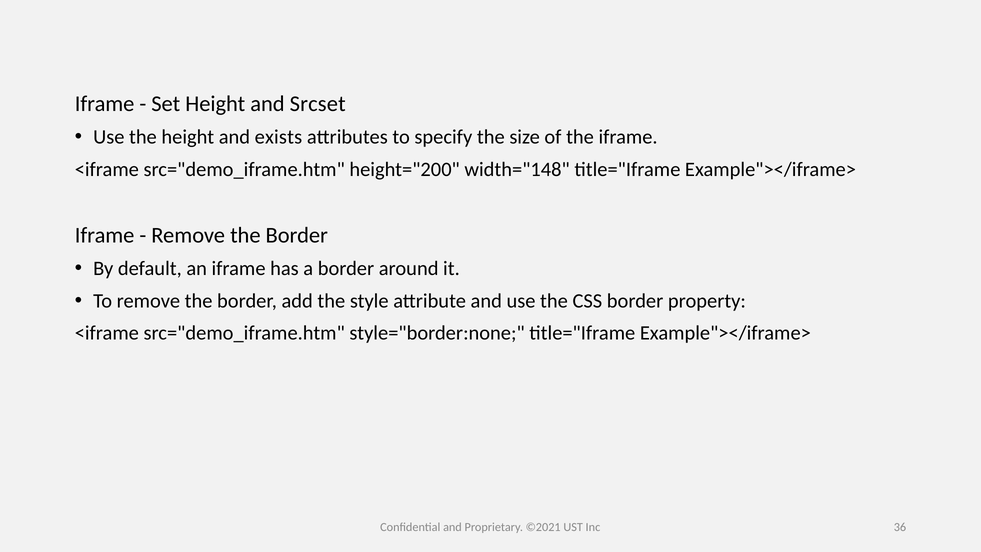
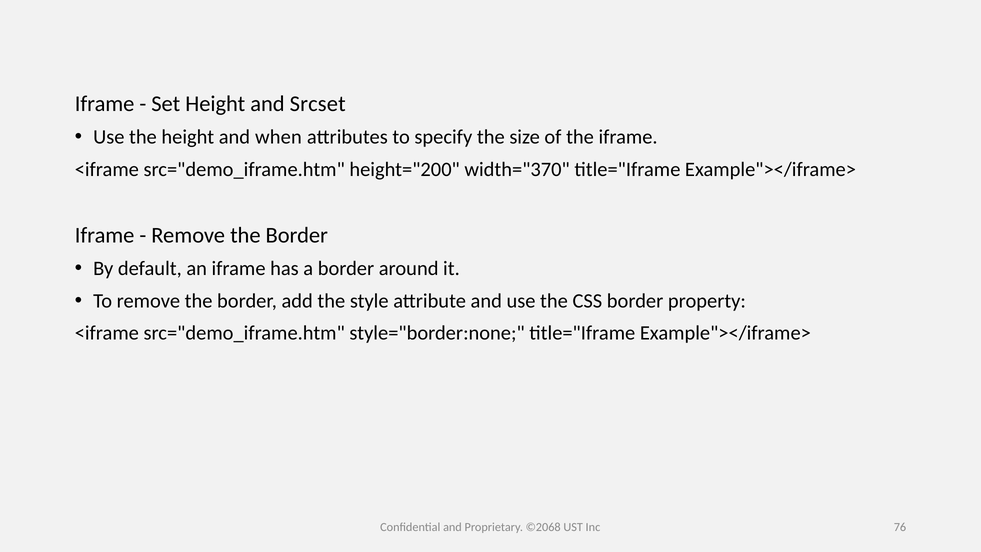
exists: exists -> when
width="148: width="148 -> width="370
©2021: ©2021 -> ©2068
36: 36 -> 76
